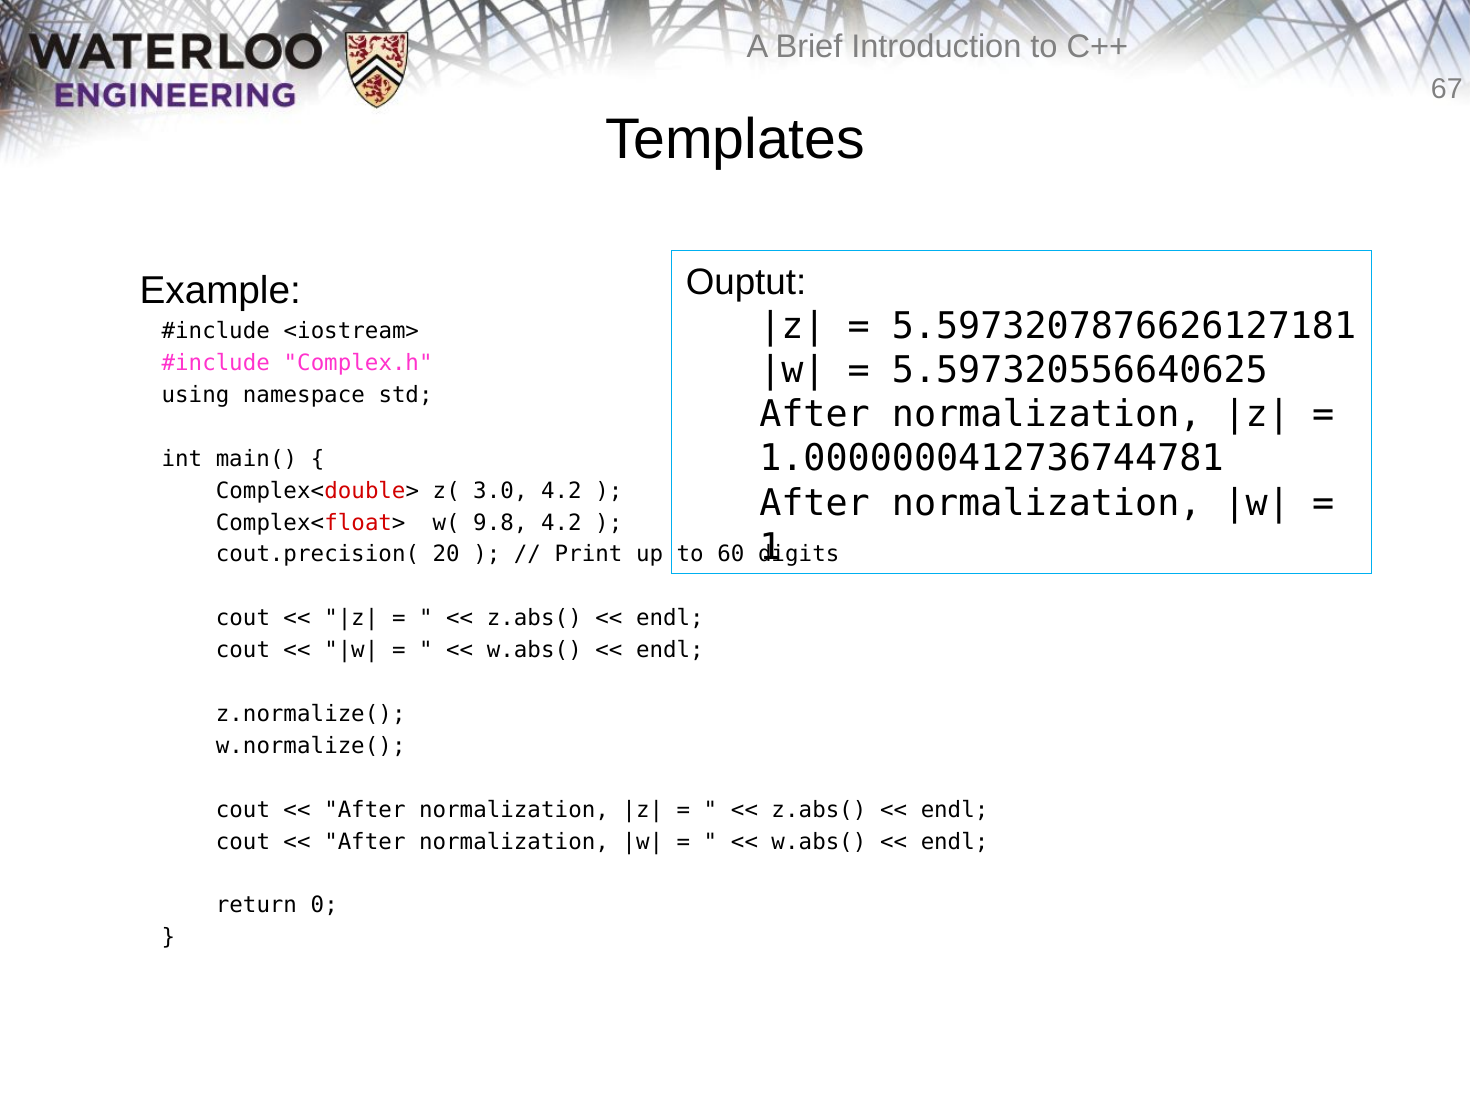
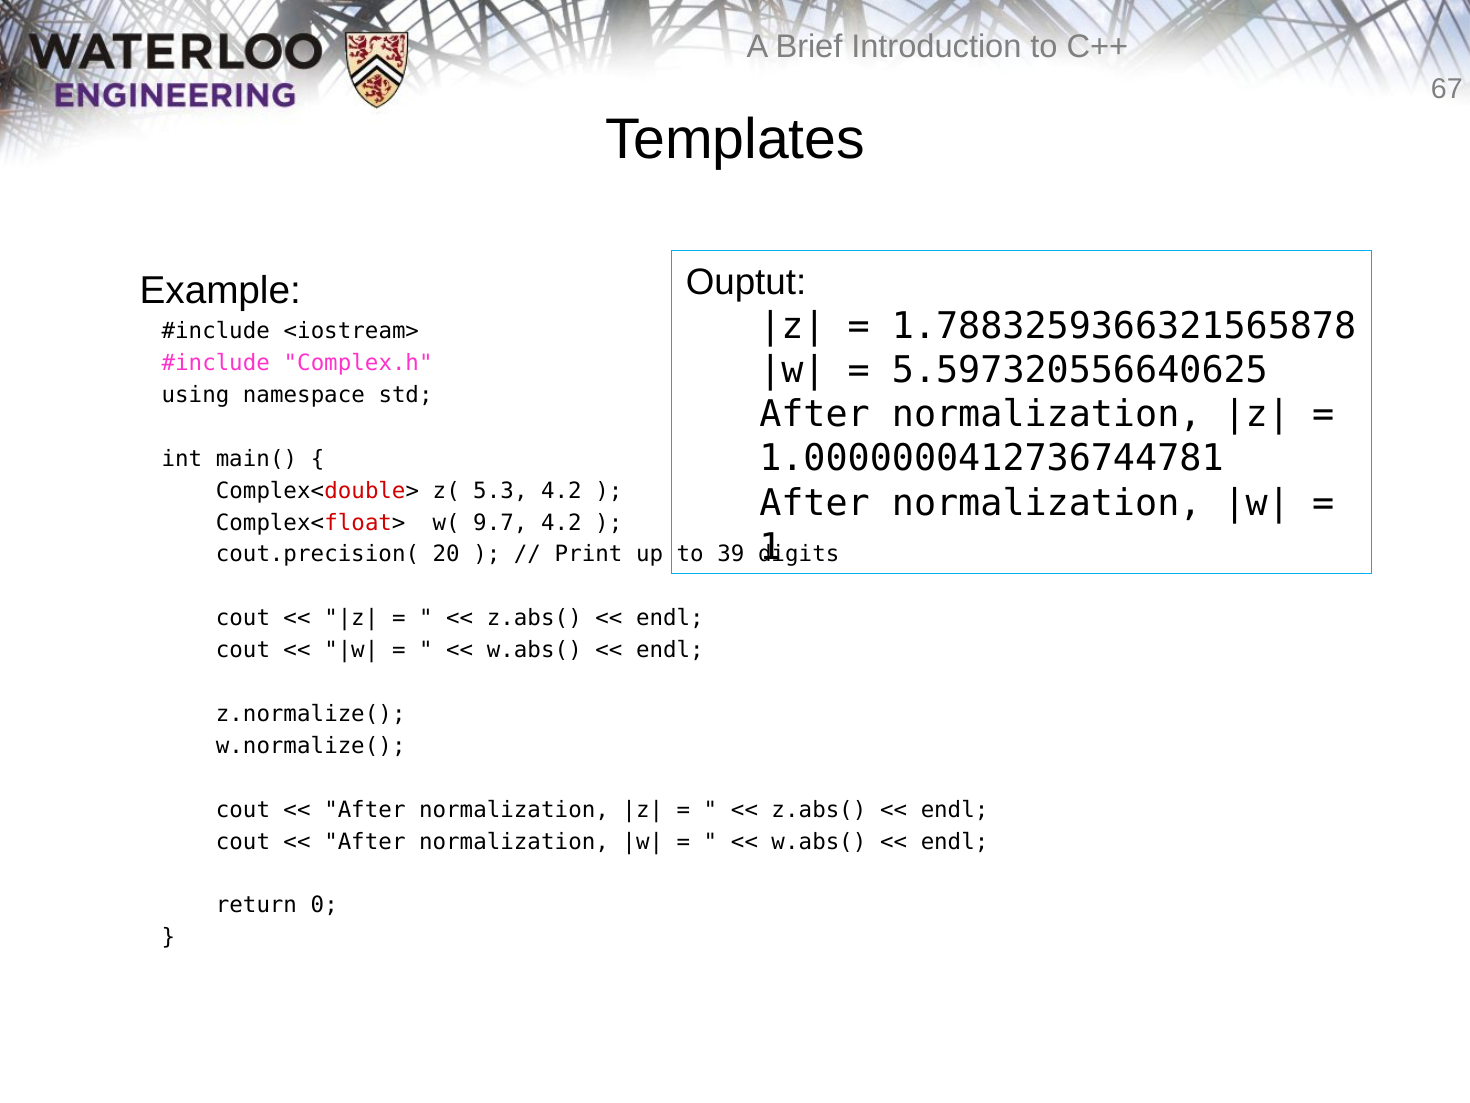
5.5973207876626127181: 5.5973207876626127181 -> 1.7883259366321565878
3.0: 3.0 -> 5.3
9.8: 9.8 -> 9.7
60: 60 -> 39
